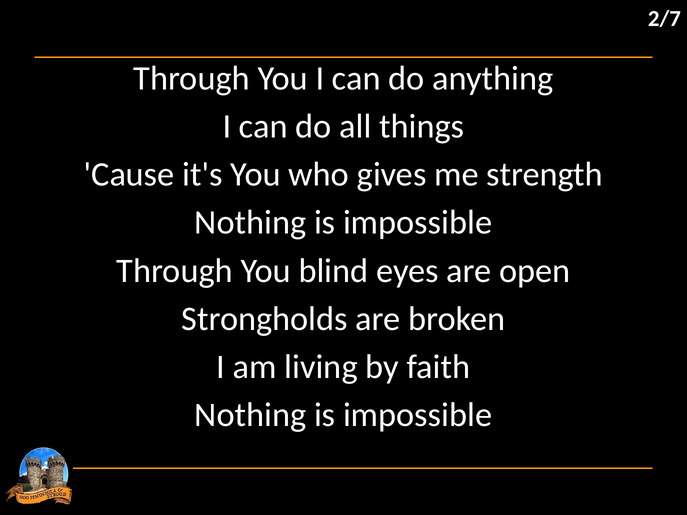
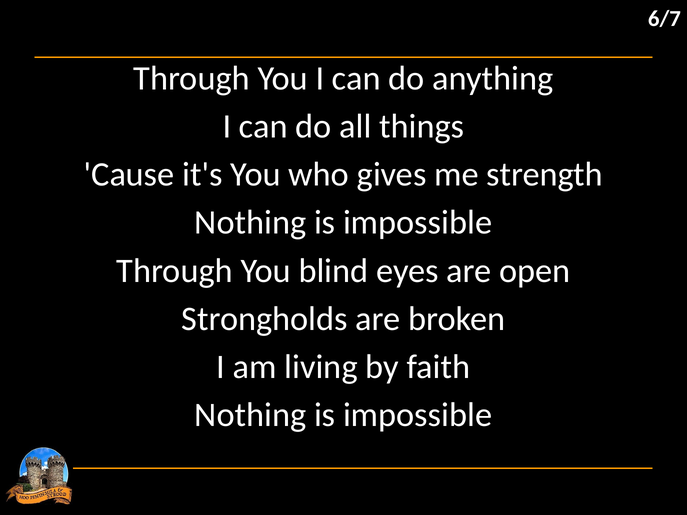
2/7: 2/7 -> 6/7
